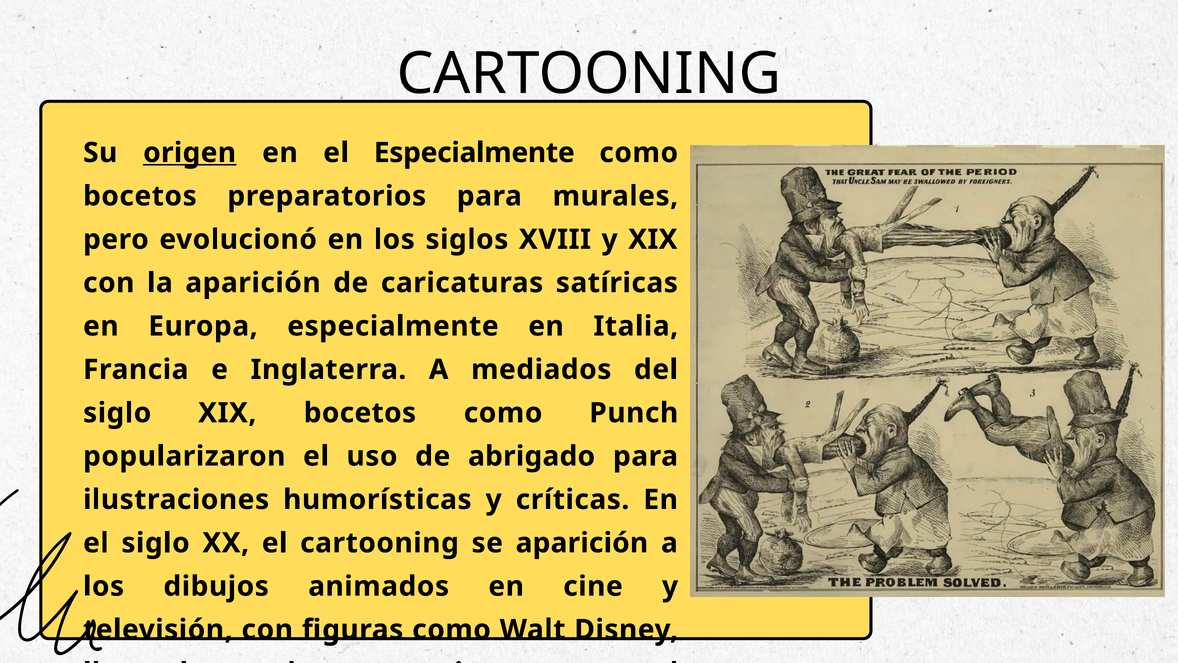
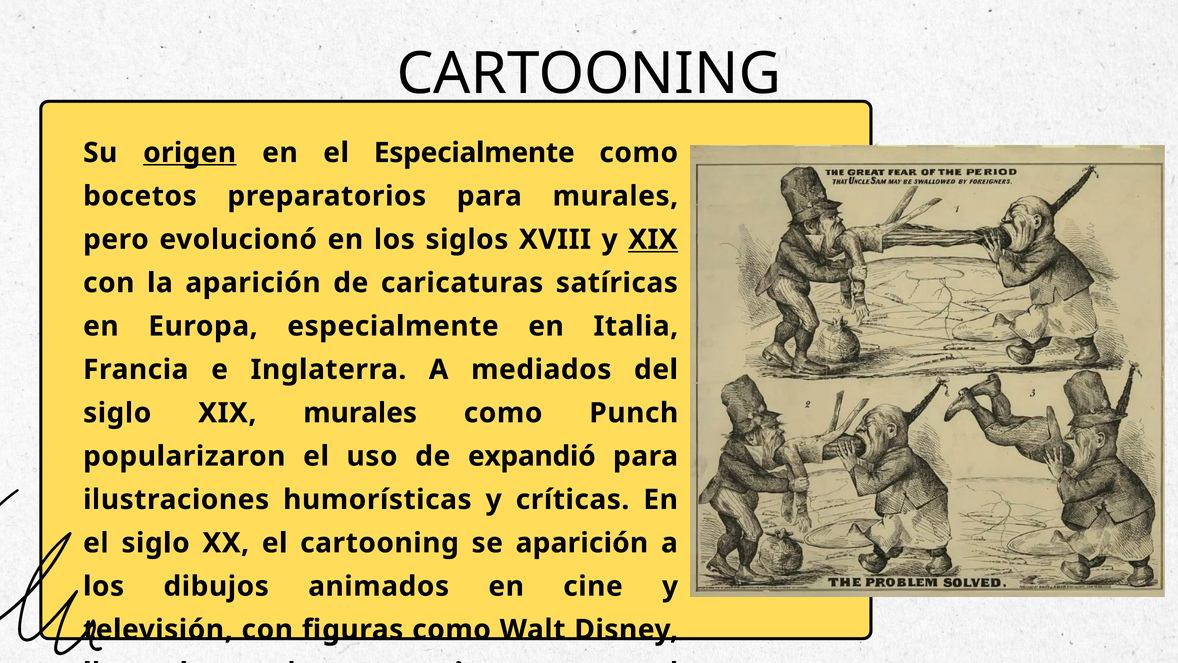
XIX at (653, 239) underline: none -> present
XIX bocetos: bocetos -> murales
abrigado: abrigado -> expandió
